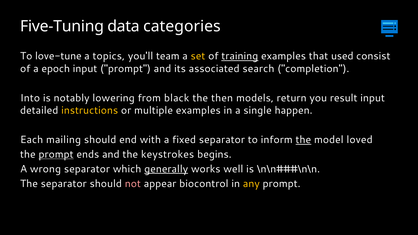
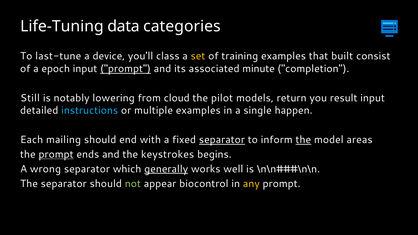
Five-Tuning: Five-Tuning -> Life-Tuning
love-tune: love-tune -> last-tune
topics: topics -> device
team: team -> class
training underline: present -> none
used: used -> built
prompt at (126, 69) underline: none -> present
search: search -> minute
Into: Into -> Still
black: black -> cloud
then: then -> pilot
instructions colour: yellow -> light blue
separator at (222, 140) underline: none -> present
loved: loved -> areas
not colour: pink -> light green
